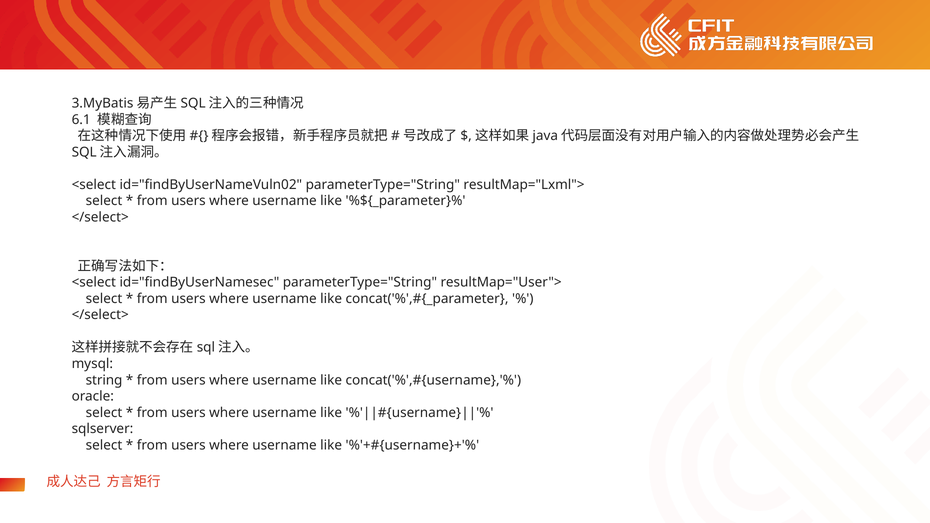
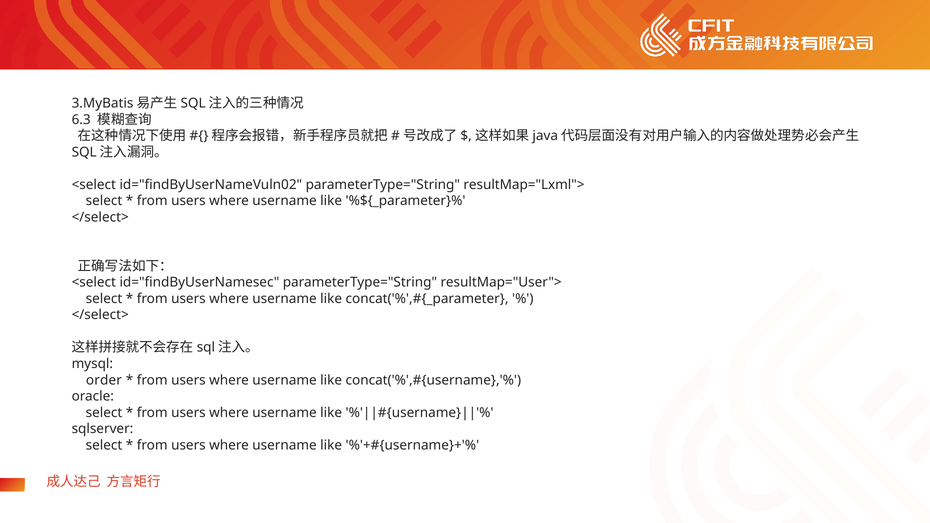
6.1: 6.1 -> 6.3
string: string -> order
